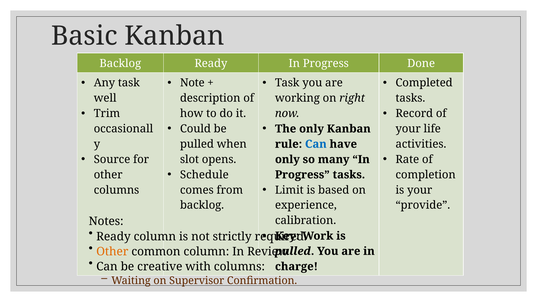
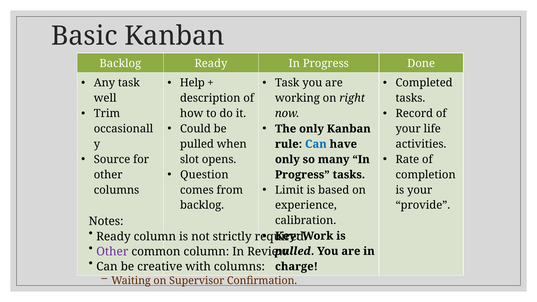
Note: Note -> Help
Schedule: Schedule -> Question
Other at (112, 252) colour: orange -> purple
